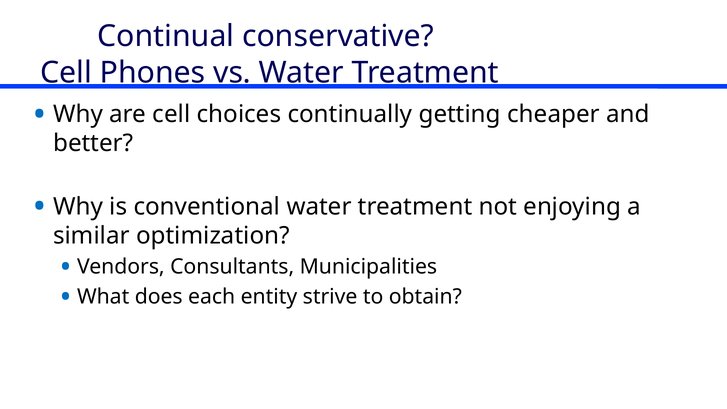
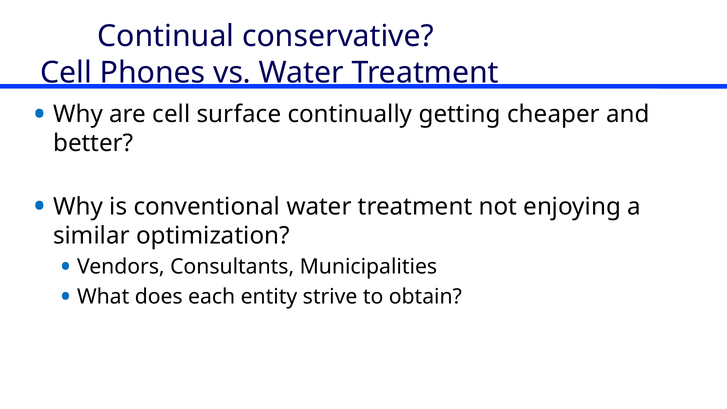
choices: choices -> surface
